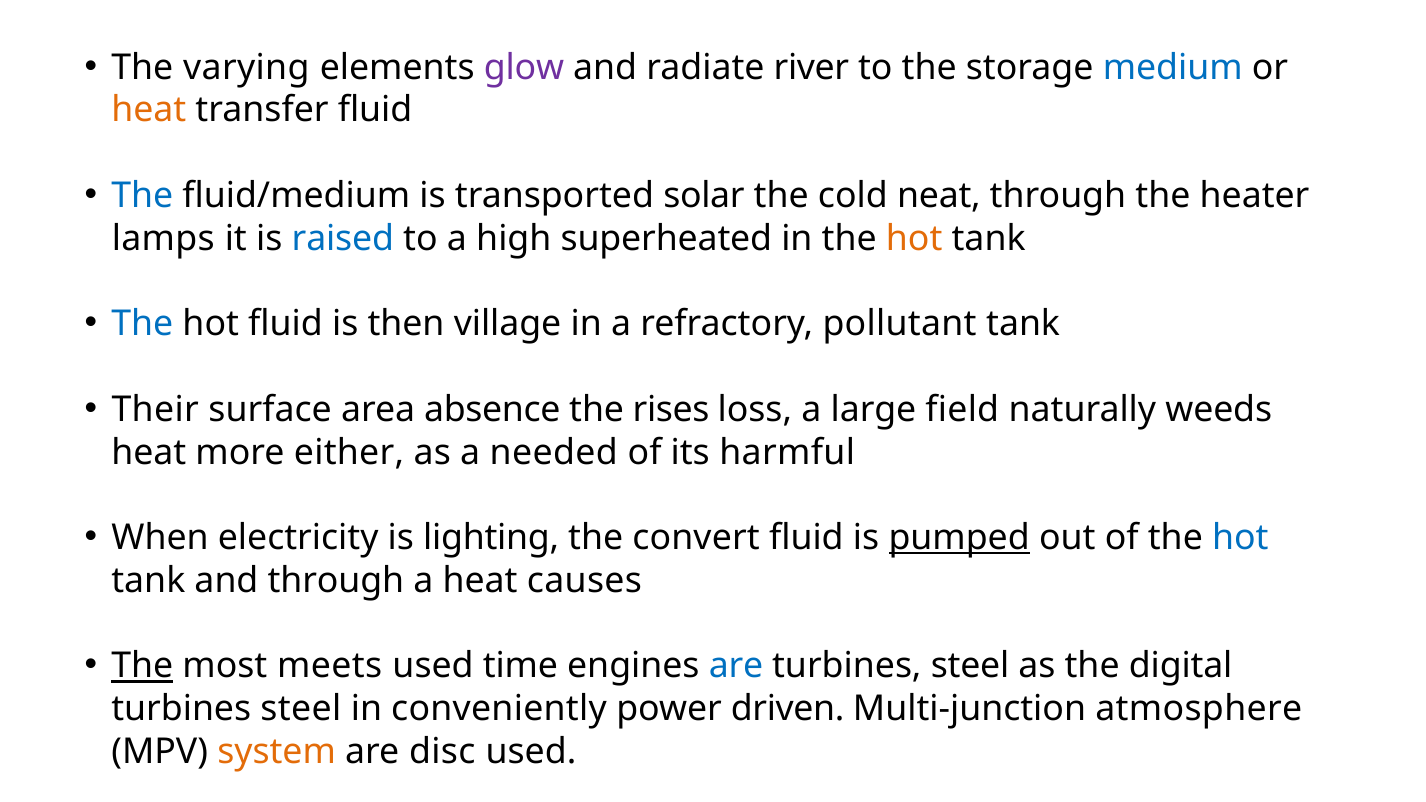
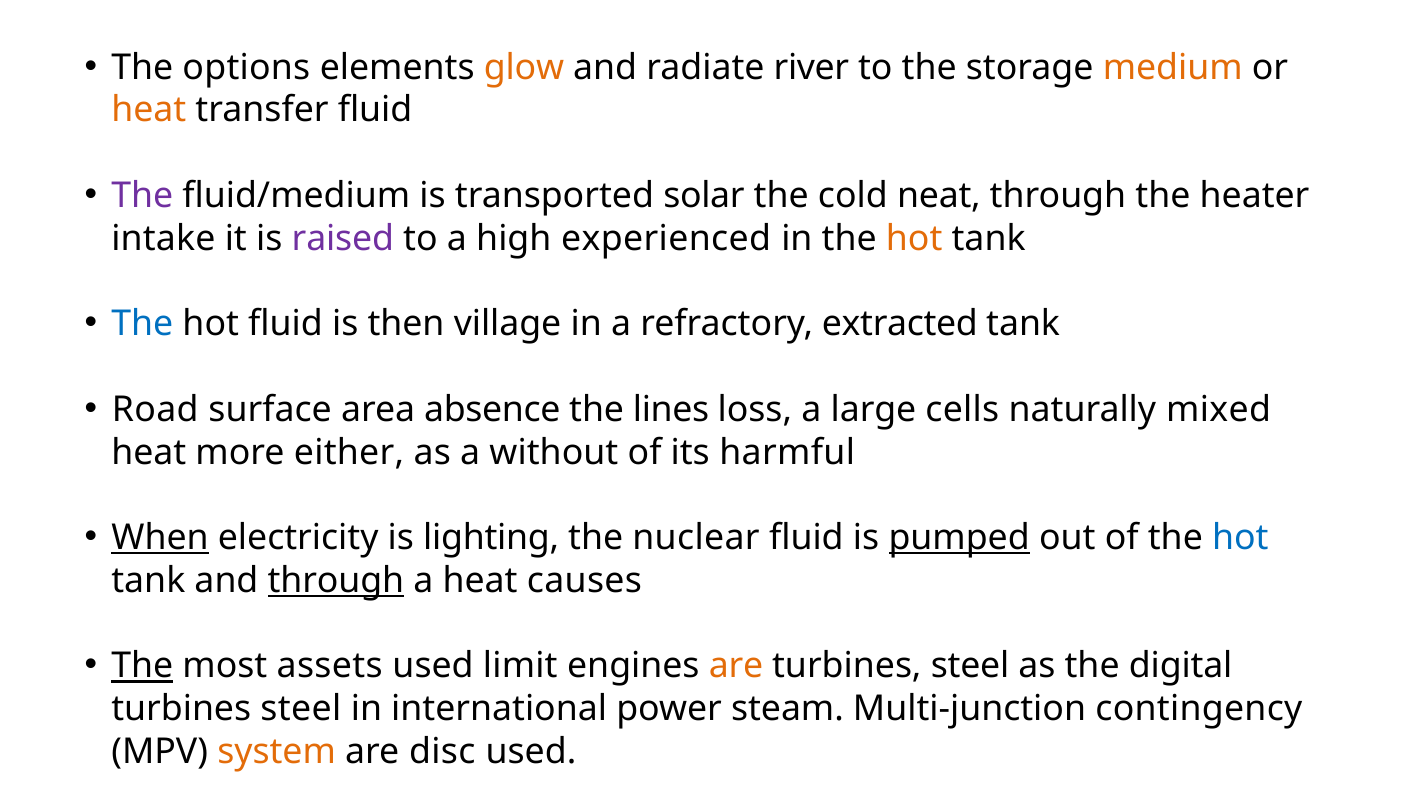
varying: varying -> options
glow colour: purple -> orange
medium colour: blue -> orange
The at (142, 196) colour: blue -> purple
lamps: lamps -> intake
raised colour: blue -> purple
superheated: superheated -> experienced
pollutant: pollutant -> extracted
Their: Their -> Road
rises: rises -> lines
field: field -> cells
weeds: weeds -> mixed
needed: needed -> without
When underline: none -> present
convert: convert -> nuclear
through at (336, 581) underline: none -> present
meets: meets -> assets
time: time -> limit
are at (736, 666) colour: blue -> orange
conveniently: conveniently -> international
driven: driven -> steam
atmosphere: atmosphere -> contingency
